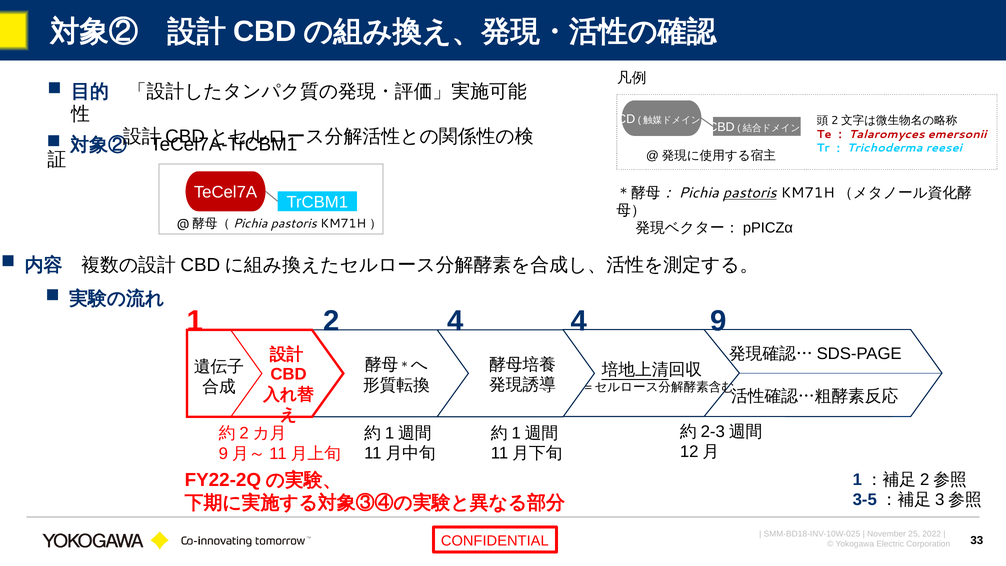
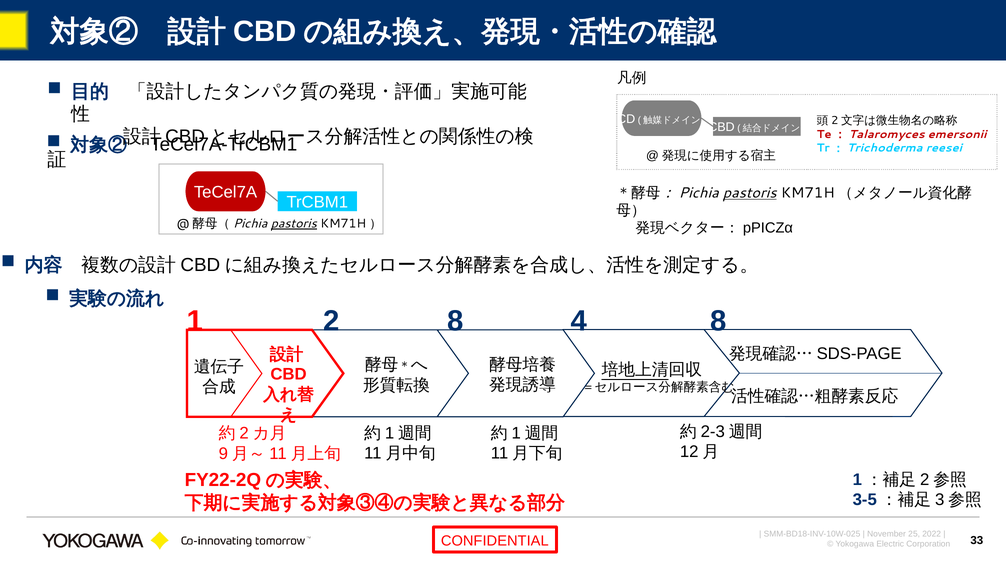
pastoris at (294, 223) underline: none -> present
4 at (455, 321): 4 -> 8
4 9: 9 -> 8
